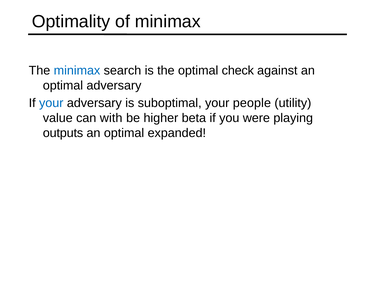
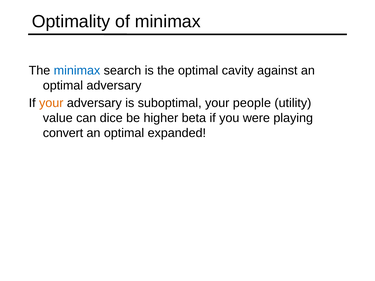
check: check -> cavity
your at (51, 103) colour: blue -> orange
with: with -> dice
outputs: outputs -> convert
